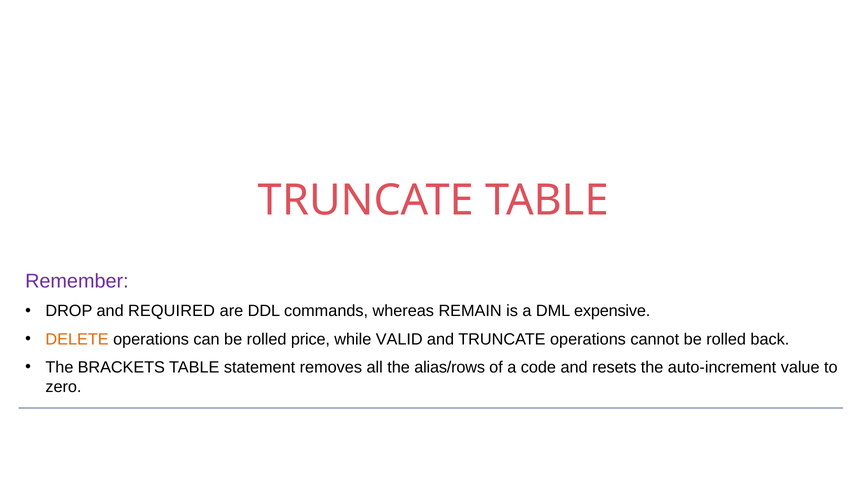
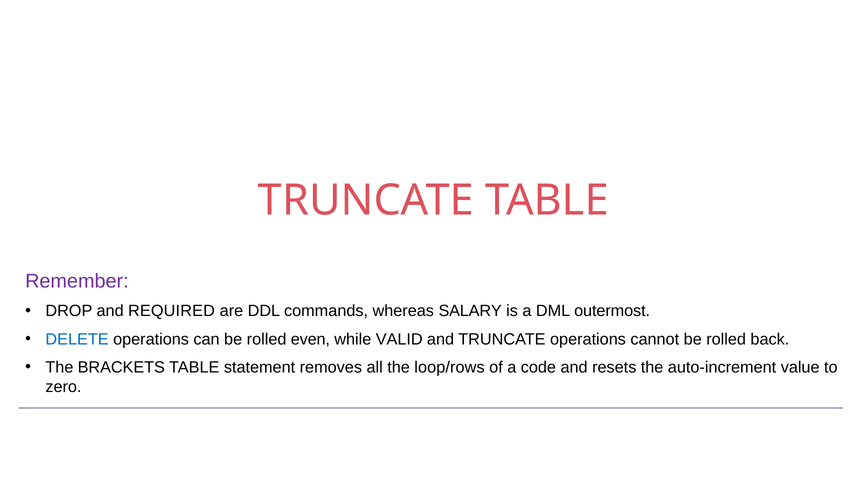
REMAIN: REMAIN -> SALARY
expensive: expensive -> outermost
DELETE colour: orange -> blue
price: price -> even
alias/rows: alias/rows -> loop/rows
